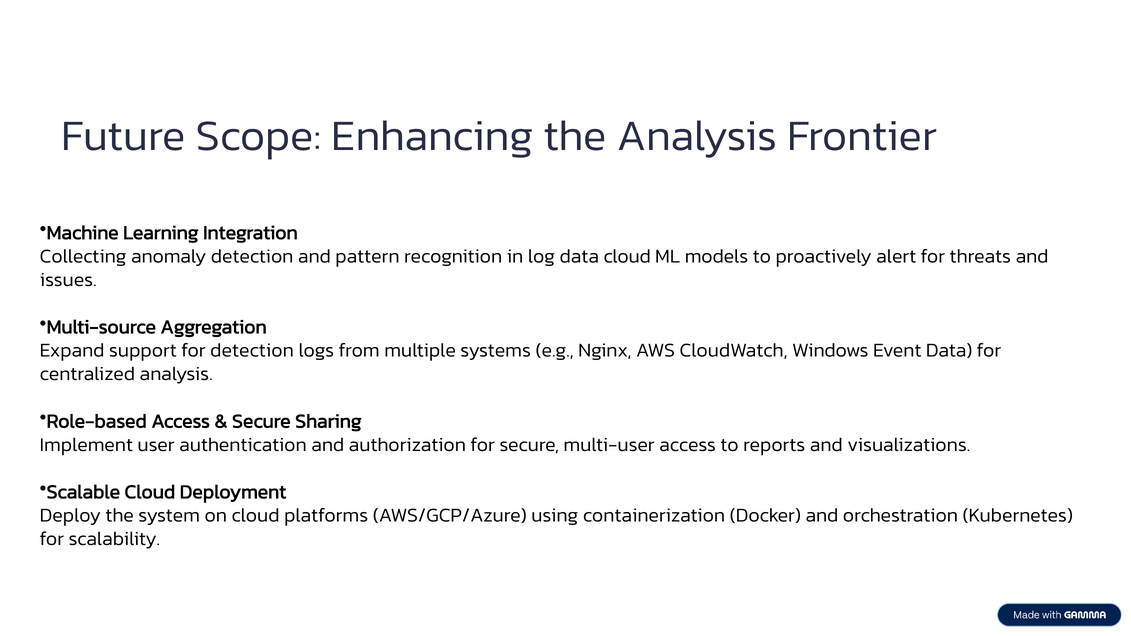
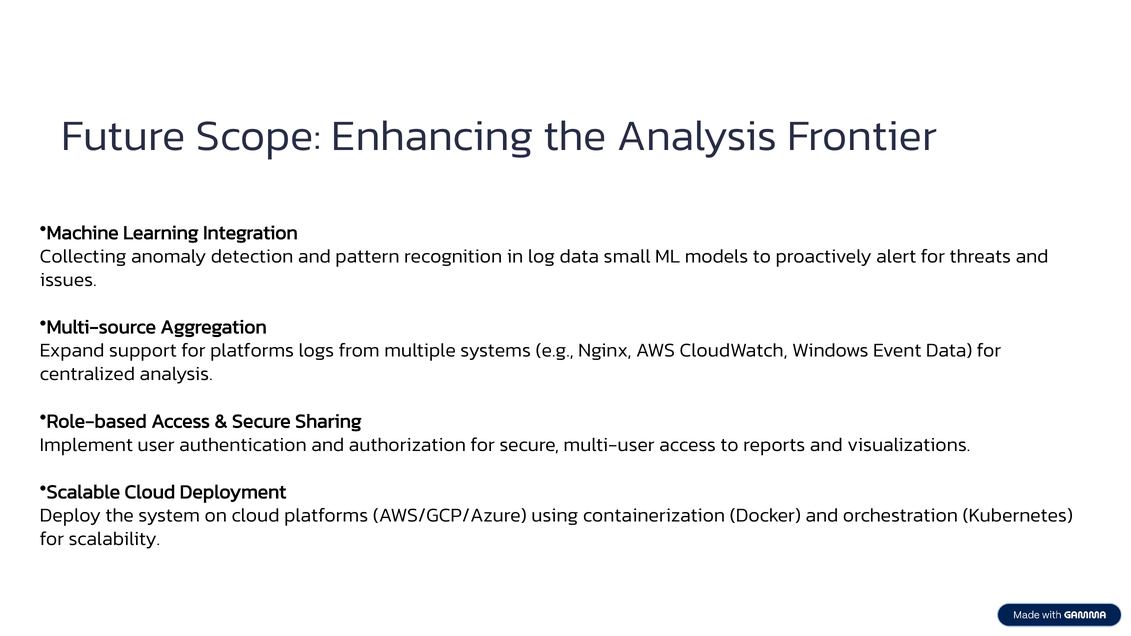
data cloud: cloud -> small
for detection: detection -> platforms
